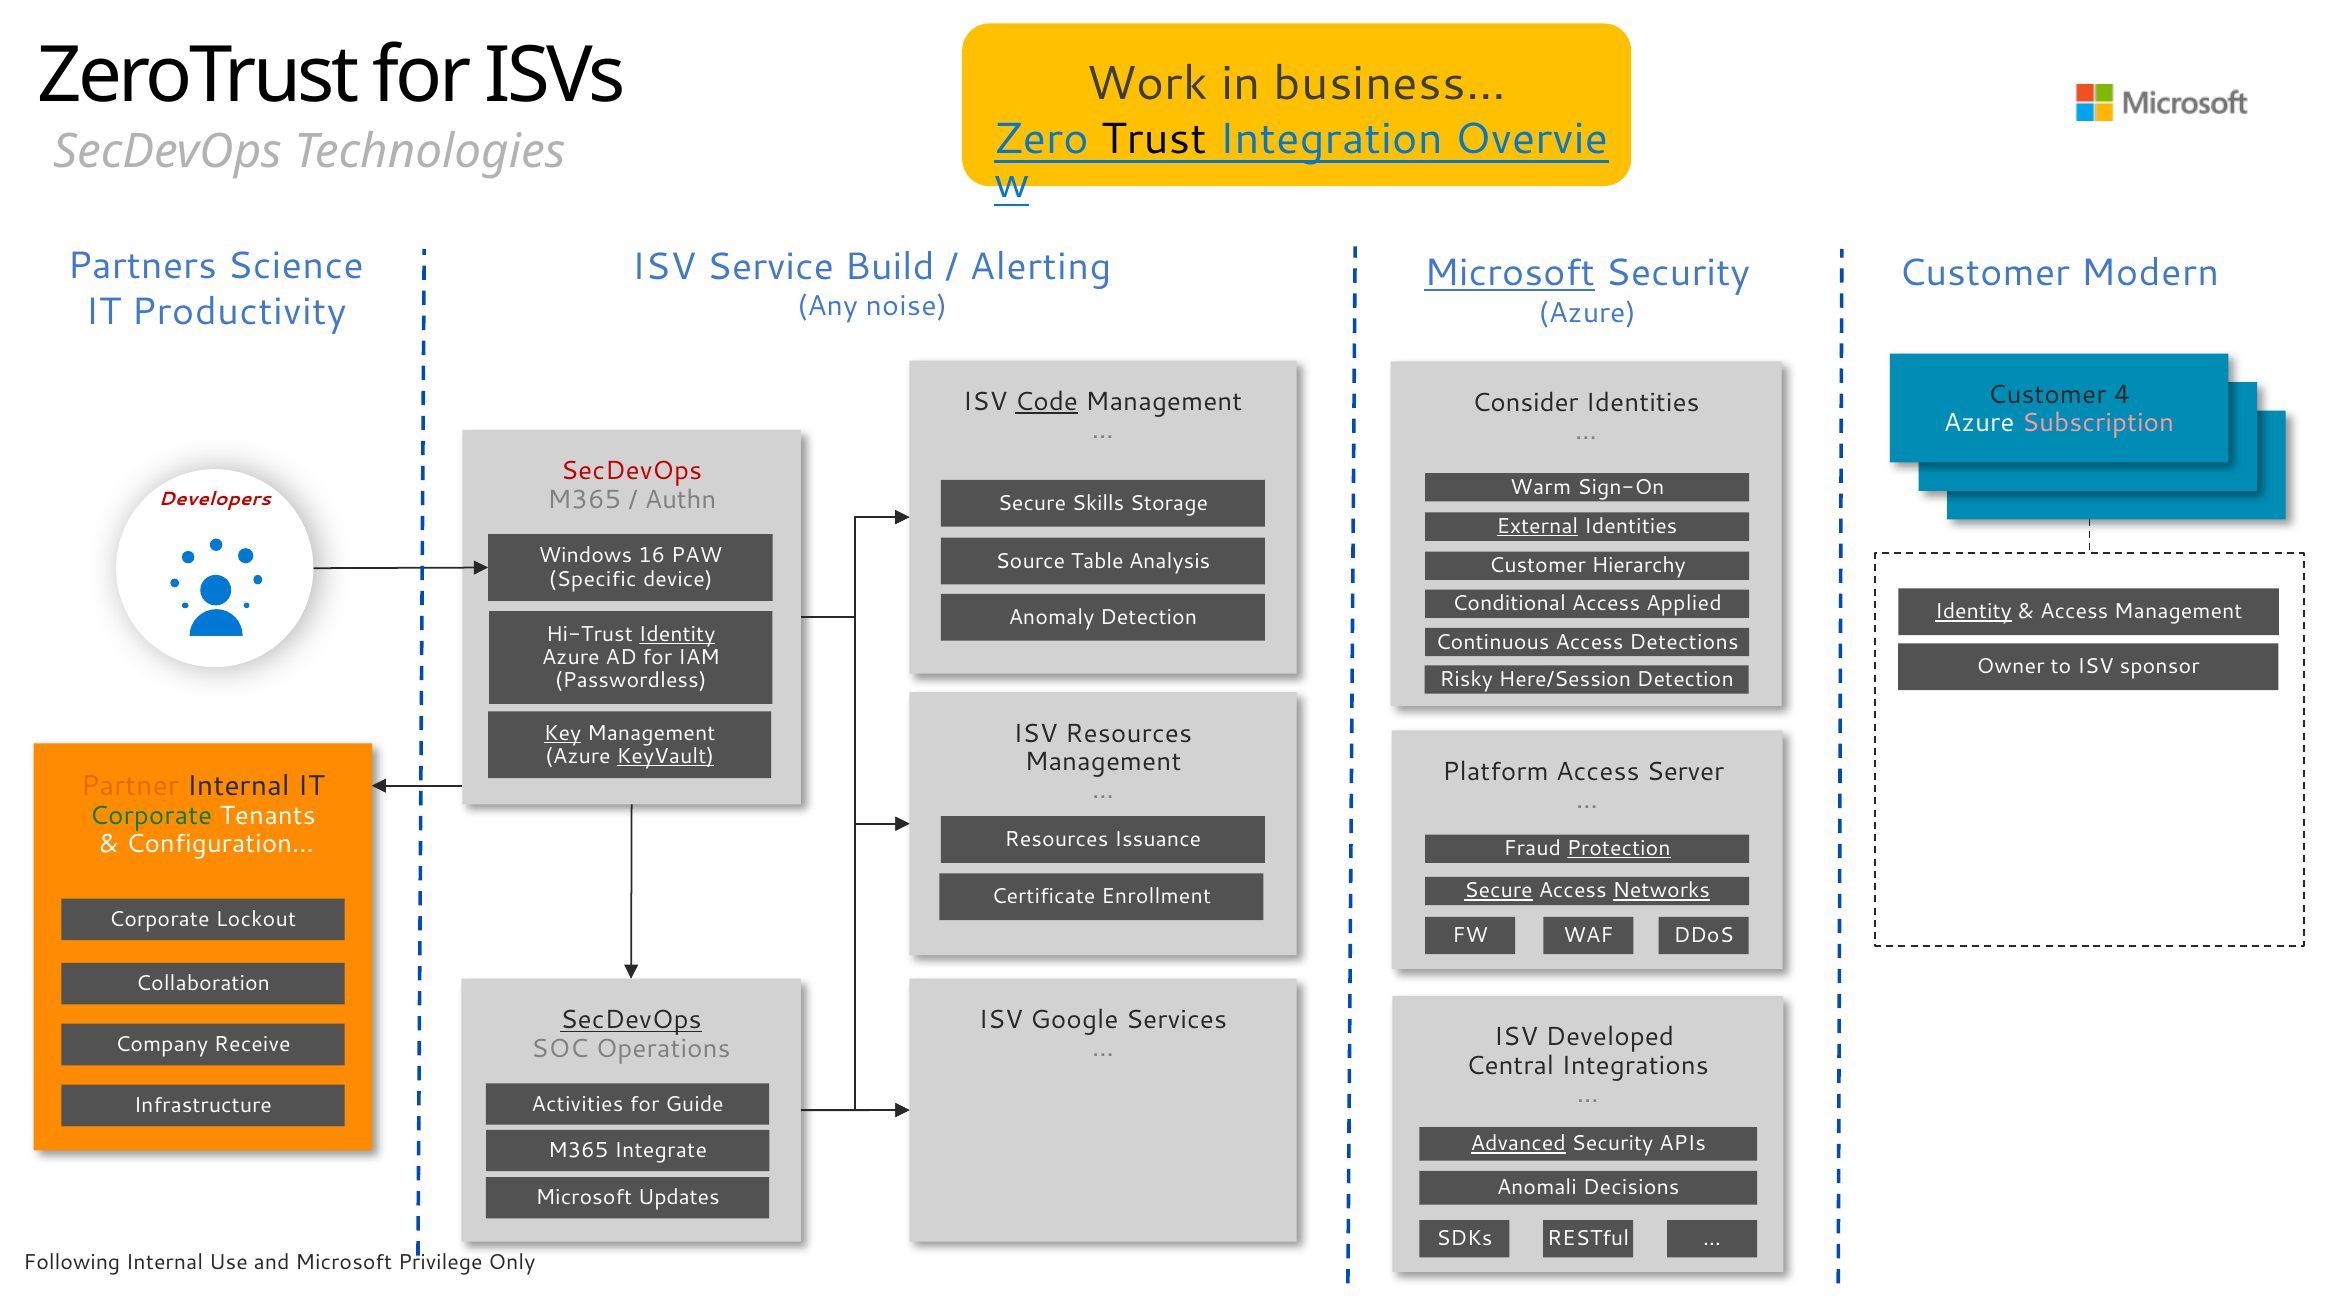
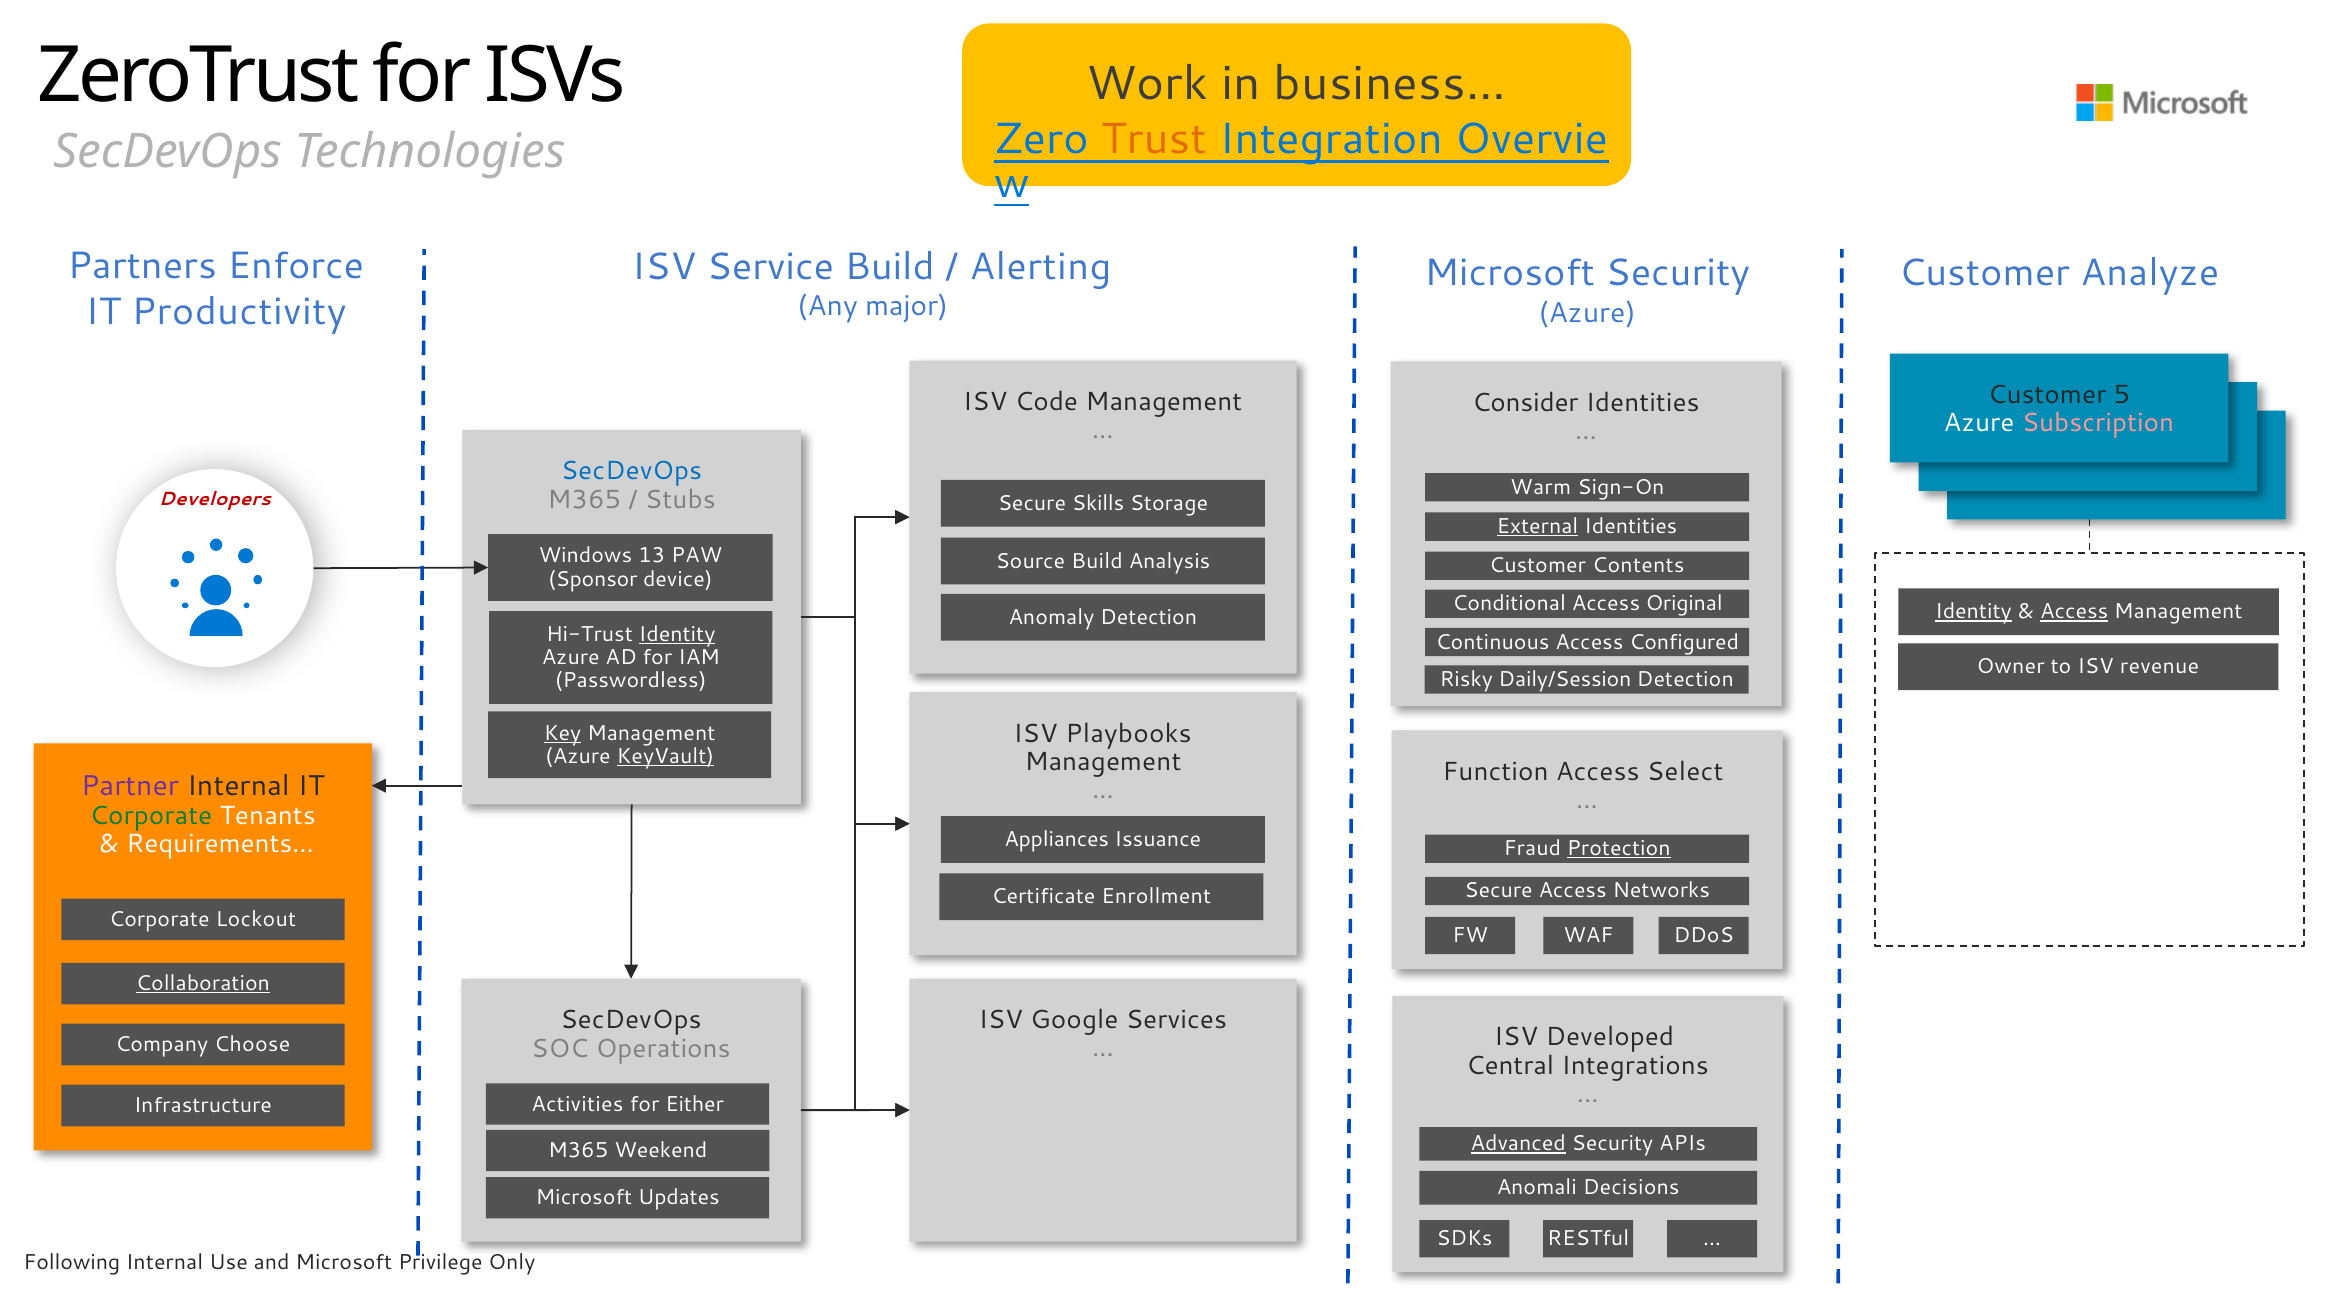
Trust colour: black -> orange
Science: Science -> Enforce
Microsoft at (1510, 273) underline: present -> none
Modern: Modern -> Analyze
noise: noise -> major
4: 4 -> 5
Code underline: present -> none
SecDevOps at (631, 471) colour: red -> blue
Authn: Authn -> Stubs
16: 16 -> 13
Source Table: Table -> Build
Hierarchy: Hierarchy -> Contents
Specific: Specific -> Sponsor
Applied: Applied -> Original
Access at (2074, 612) underline: none -> present
Detections: Detections -> Configured
sponsor: sponsor -> revenue
Here/Session: Here/Session -> Daily/Session
ISV Resources: Resources -> Playbooks
Platform: Platform -> Function
Server: Server -> Select
Partner colour: orange -> purple
Resources at (1057, 840): Resources -> Appliances
Configuration…: Configuration… -> Requirements…
Secure at (1499, 891) underline: present -> none
Networks underline: present -> none
Collaboration underline: none -> present
SecDevOps at (631, 1020) underline: present -> none
Receive: Receive -> Choose
Guide: Guide -> Either
Integrate: Integrate -> Weekend
